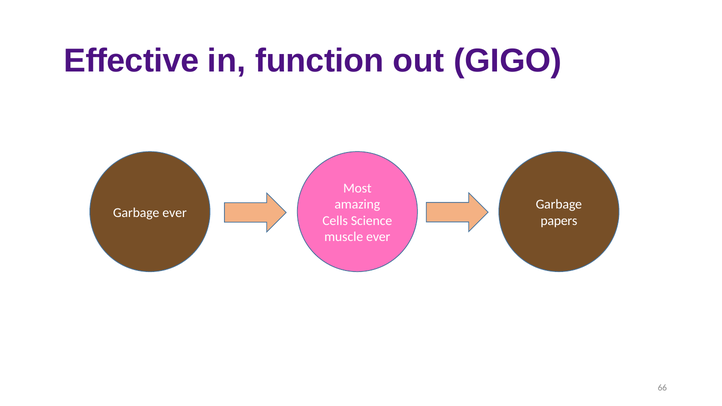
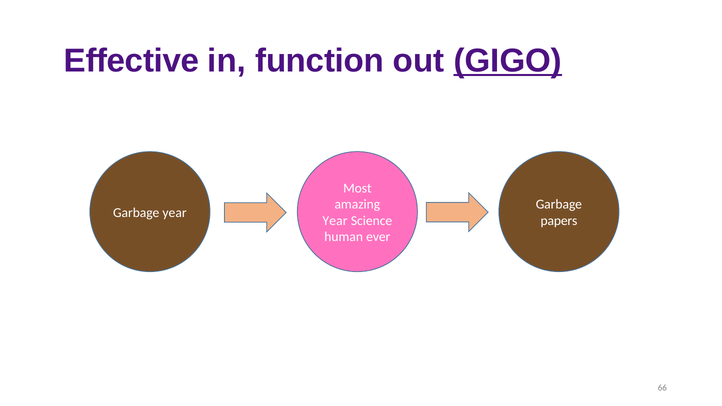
GIGO underline: none -> present
Garbage ever: ever -> year
Cells at (335, 221): Cells -> Year
muscle: muscle -> human
